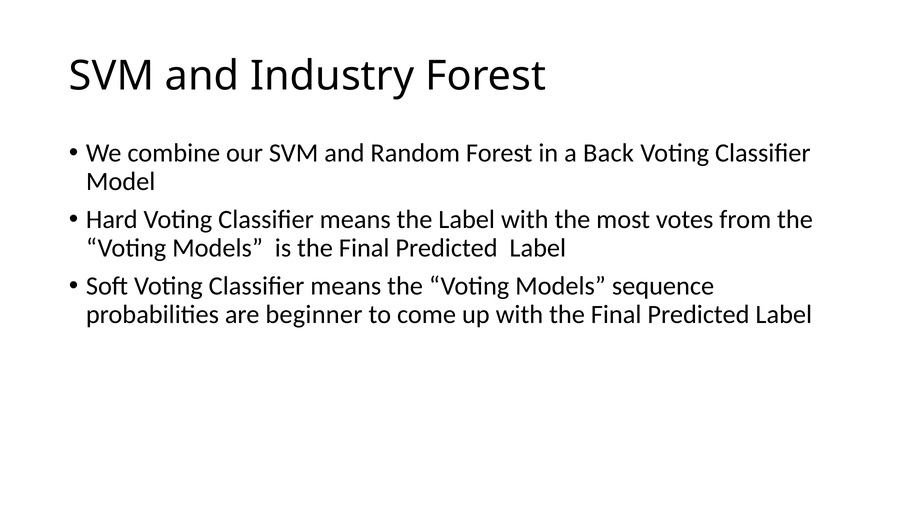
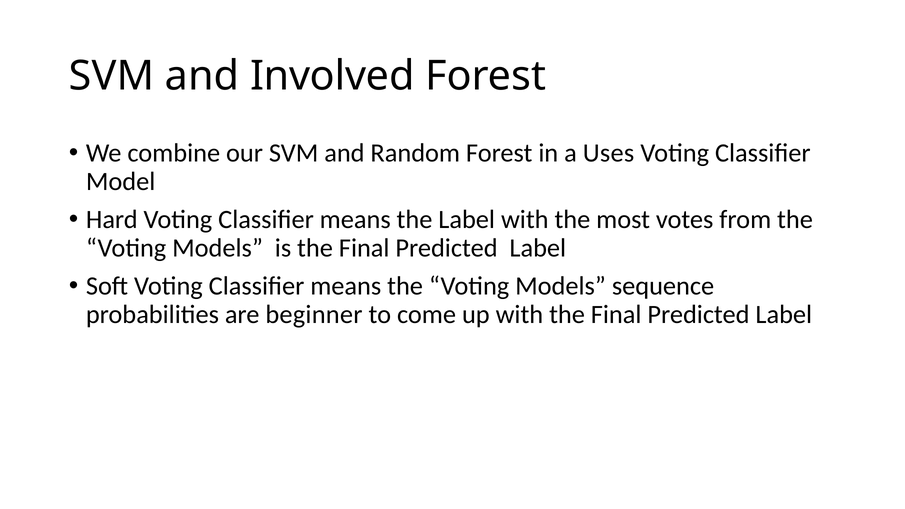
Industry: Industry -> Involved
Back: Back -> Uses
